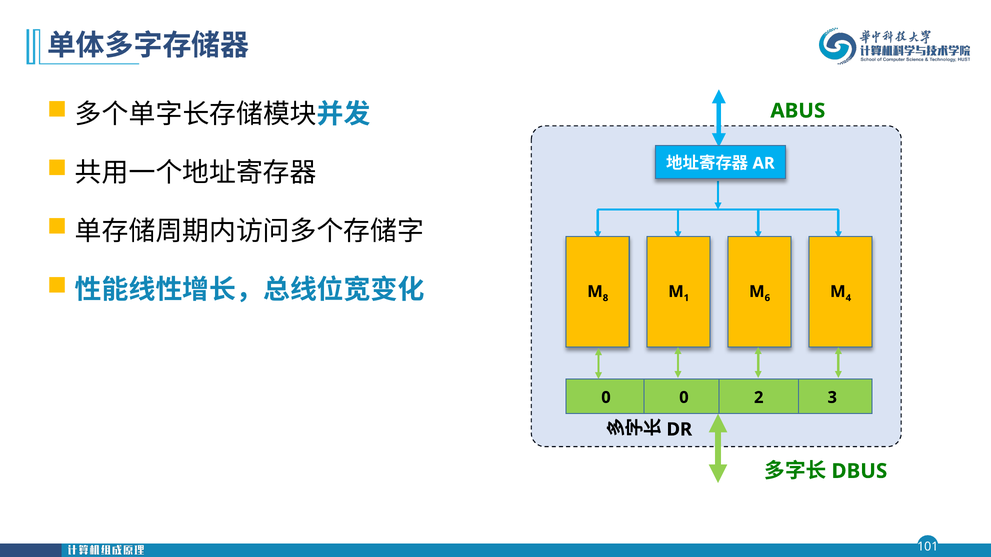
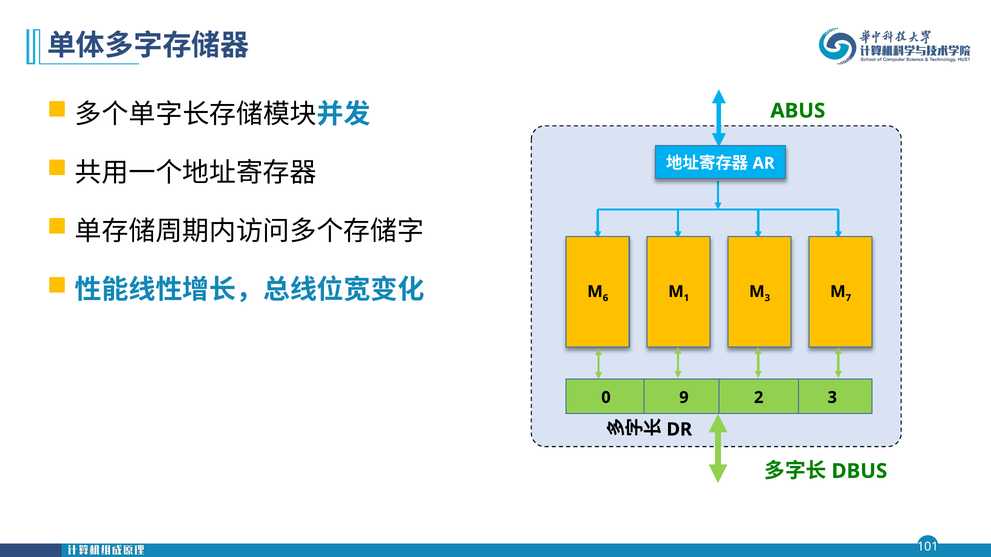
8: 8 -> 6
6 at (767, 298): 6 -> 3
4: 4 -> 7
0 0: 0 -> 9
